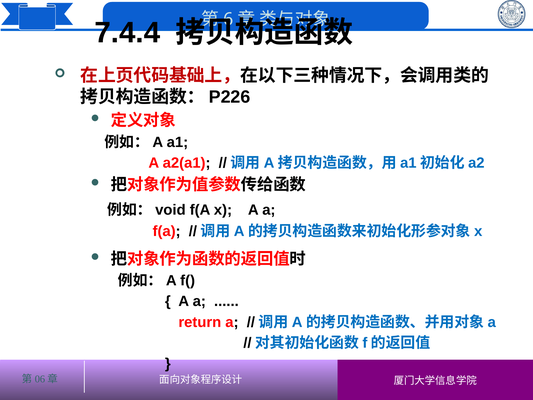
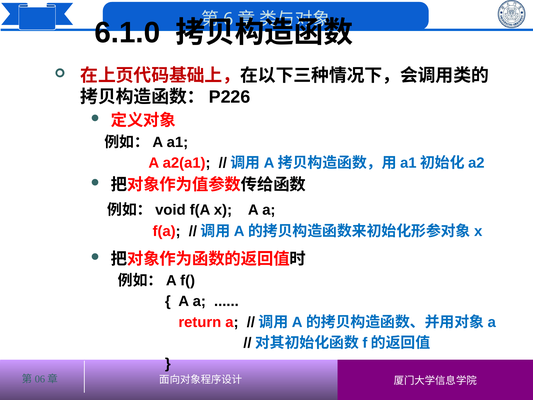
7.4.4: 7.4.4 -> 6.1.0
